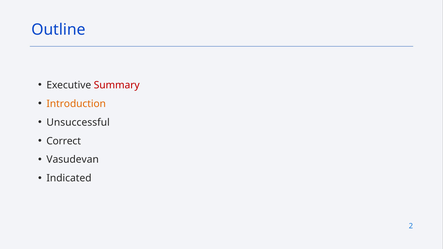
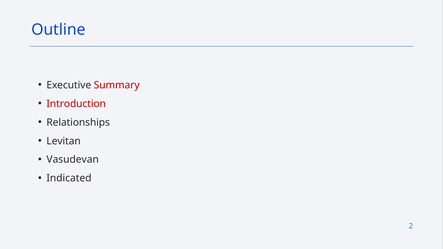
Introduction colour: orange -> red
Unsuccessful: Unsuccessful -> Relationships
Correct: Correct -> Levitan
